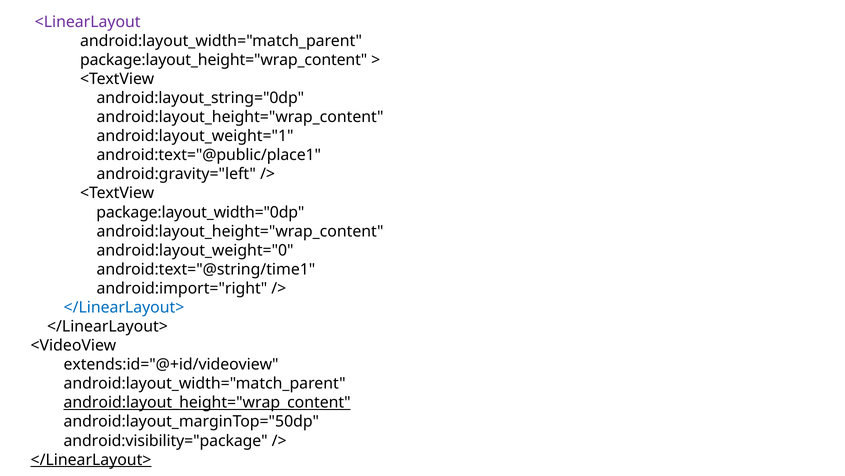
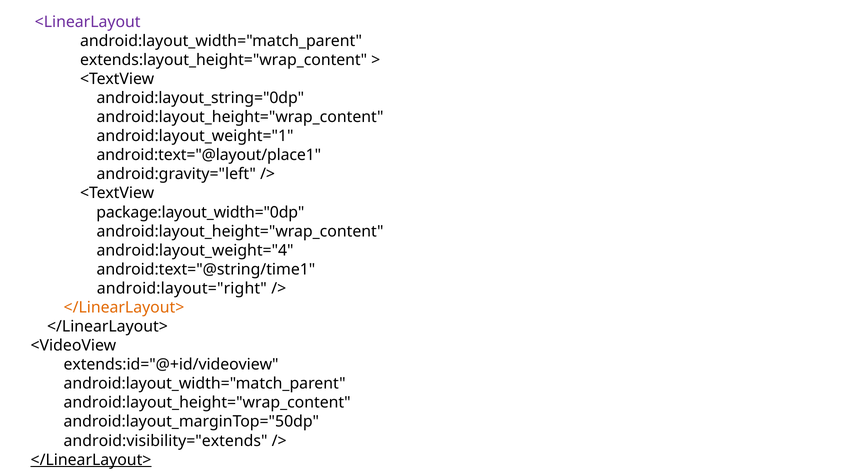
package:layout_height="wrap_content: package:layout_height="wrap_content -> extends:layout_height="wrap_content
android:text="@public/place1: android:text="@public/place1 -> android:text="@layout/place1
android:layout_weight="0: android:layout_weight="0 -> android:layout_weight="4
android:import="right: android:import="right -> android:layout="right
</LinearLayout> at (124, 307) colour: blue -> orange
android:layout_height="wrap_content at (207, 402) underline: present -> none
android:visibility="package: android:visibility="package -> android:visibility="extends
